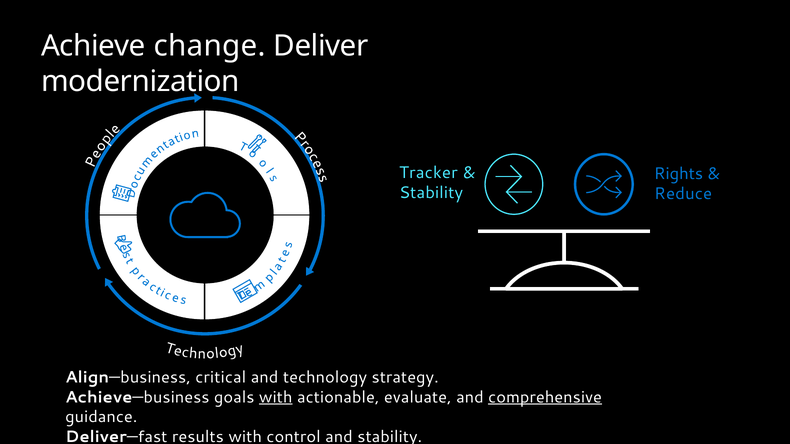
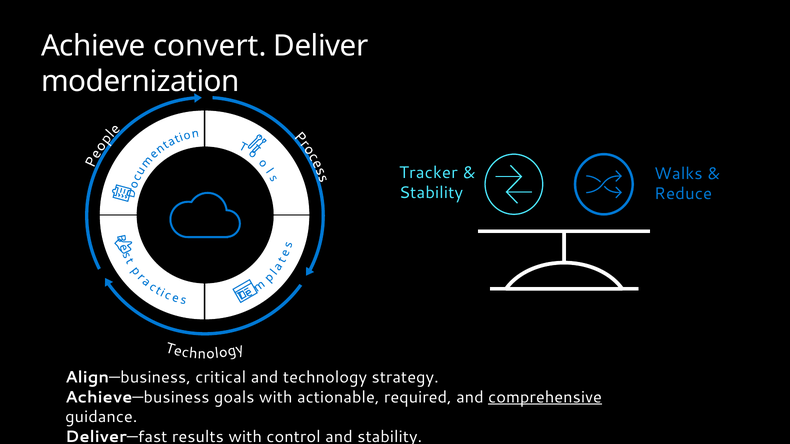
change: change -> convert
Rights: Rights -> Walks
with at (276, 397) underline: present -> none
evaluate: evaluate -> required
